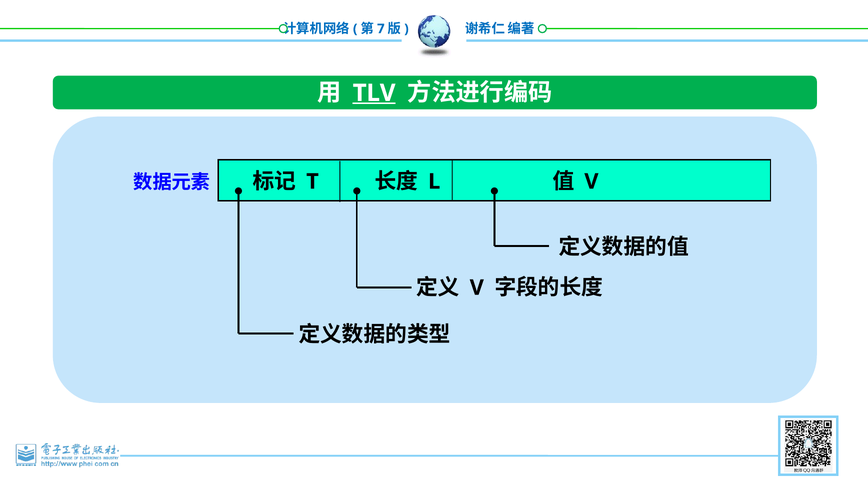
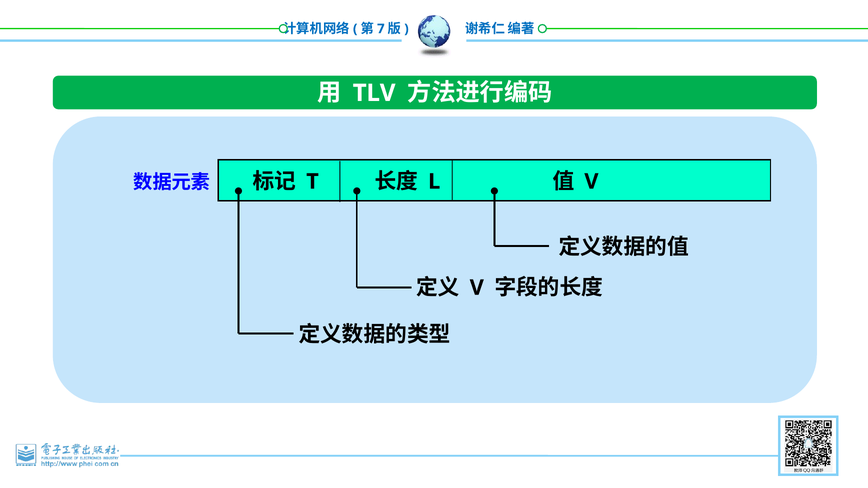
TLV underline: present -> none
